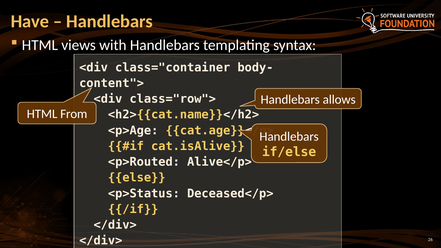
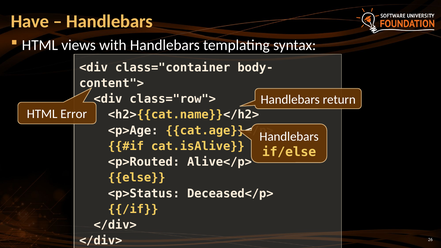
allows: allows -> return
From: From -> Error
